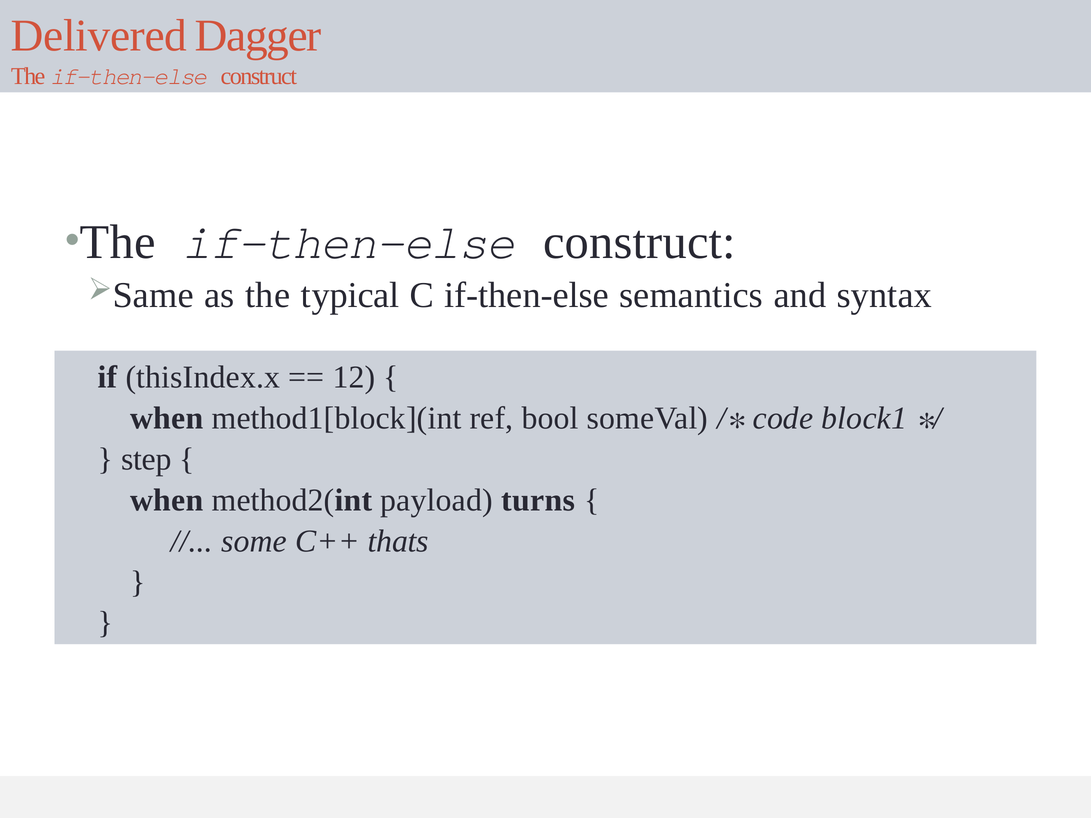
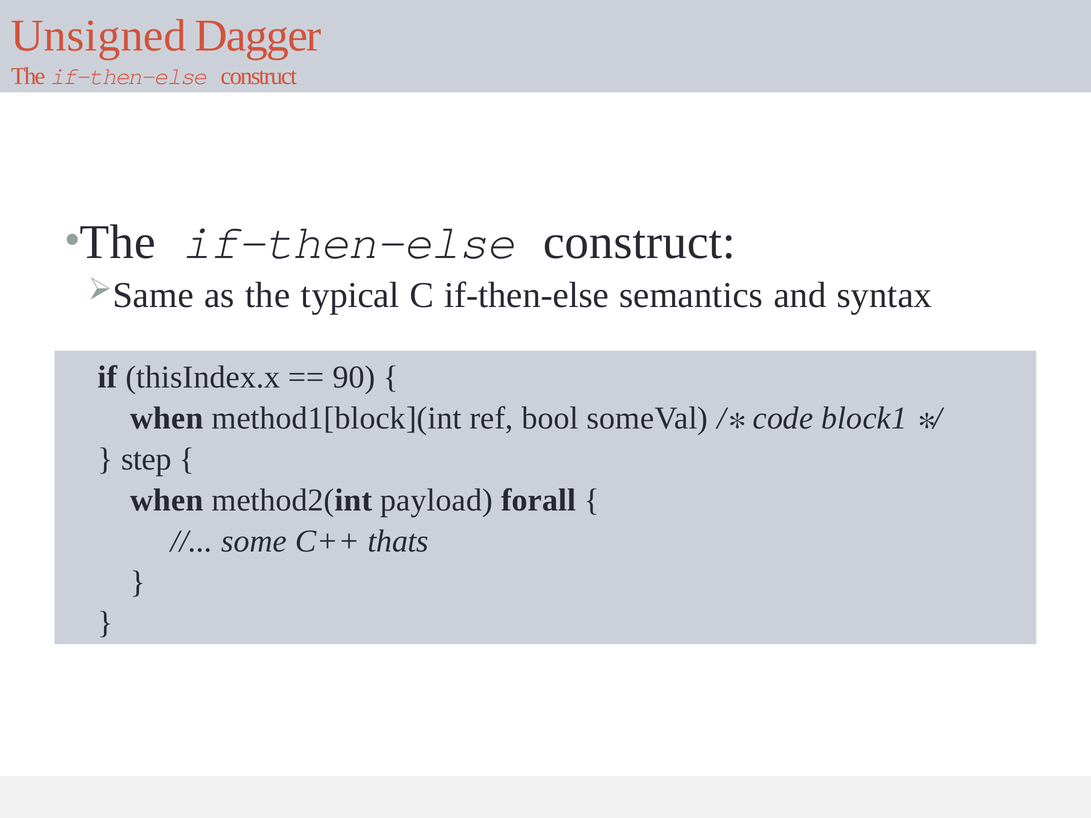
Delivered: Delivered -> Unsigned
12: 12 -> 90
turns: turns -> forall
